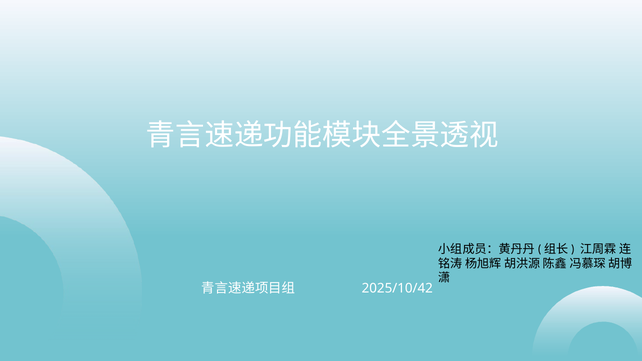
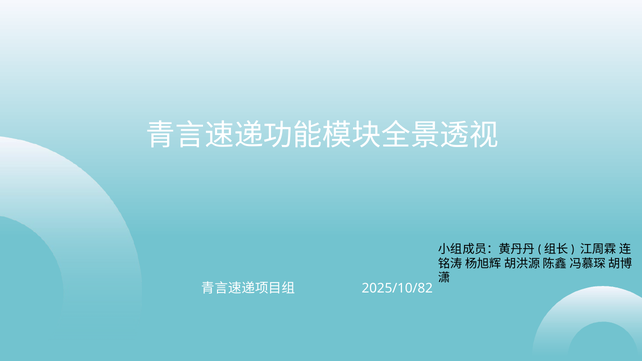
2025/10/42: 2025/10/42 -> 2025/10/82
